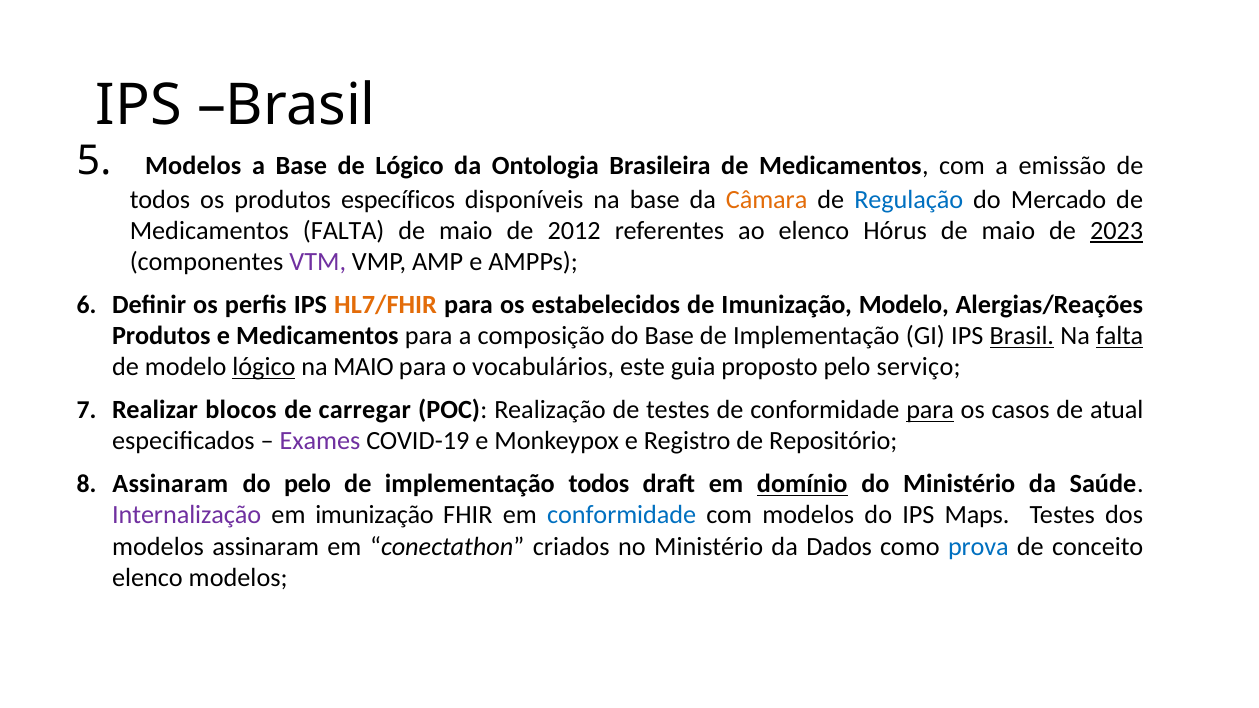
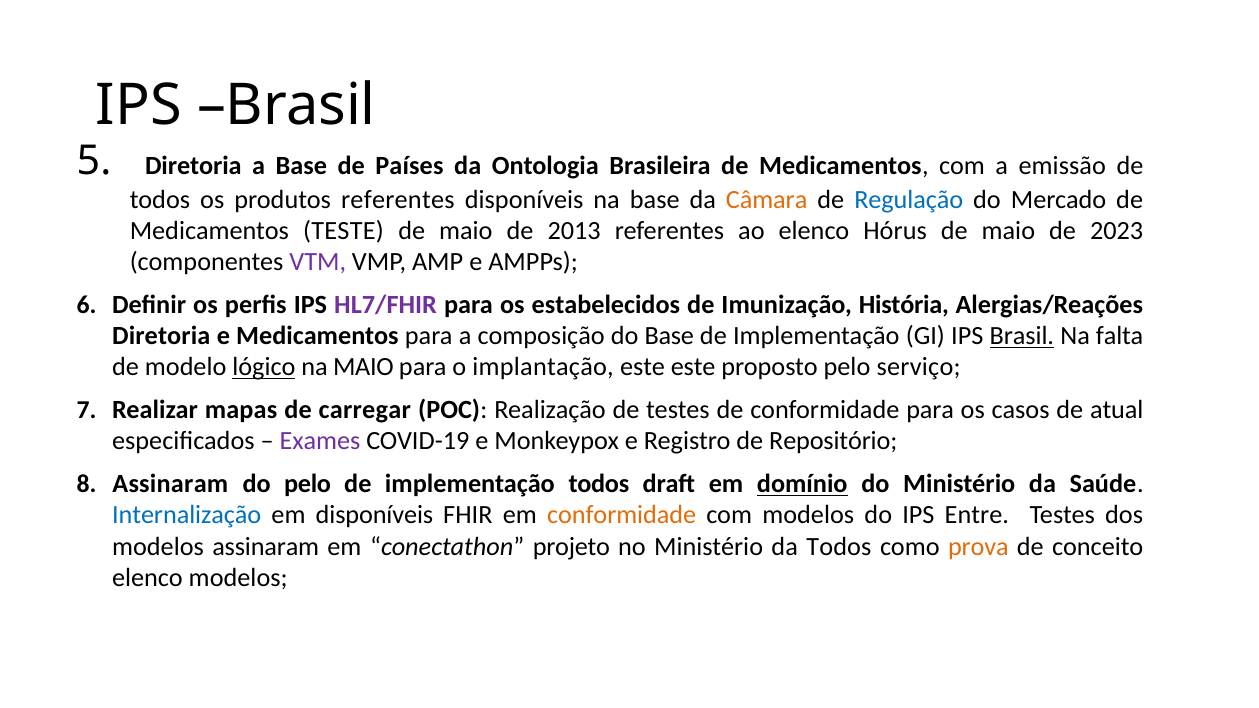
Modelos at (193, 166): Modelos -> Diretoria
de Lógico: Lógico -> Países
produtos específicos: específicos -> referentes
Medicamentos FALTA: FALTA -> TESTE
2012: 2012 -> 2013
2023 underline: present -> none
HL7/FHIR colour: orange -> purple
Imunização Modelo: Modelo -> História
Produtos at (161, 336): Produtos -> Diretoria
falta at (1120, 336) underline: present -> none
vocabulários: vocabulários -> implantação
este guia: guia -> este
blocos: blocos -> mapas
para at (930, 410) underline: present -> none
Internalização colour: purple -> blue
em imunização: imunização -> disponíveis
conformidade at (622, 515) colour: blue -> orange
Maps: Maps -> Entre
criados: criados -> projeto
da Dados: Dados -> Todos
prova colour: blue -> orange
